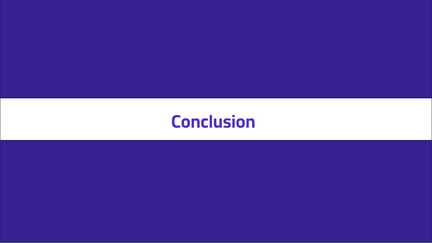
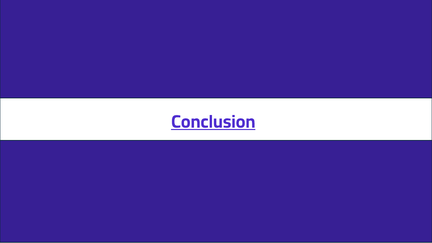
Conclusion underline: none -> present
